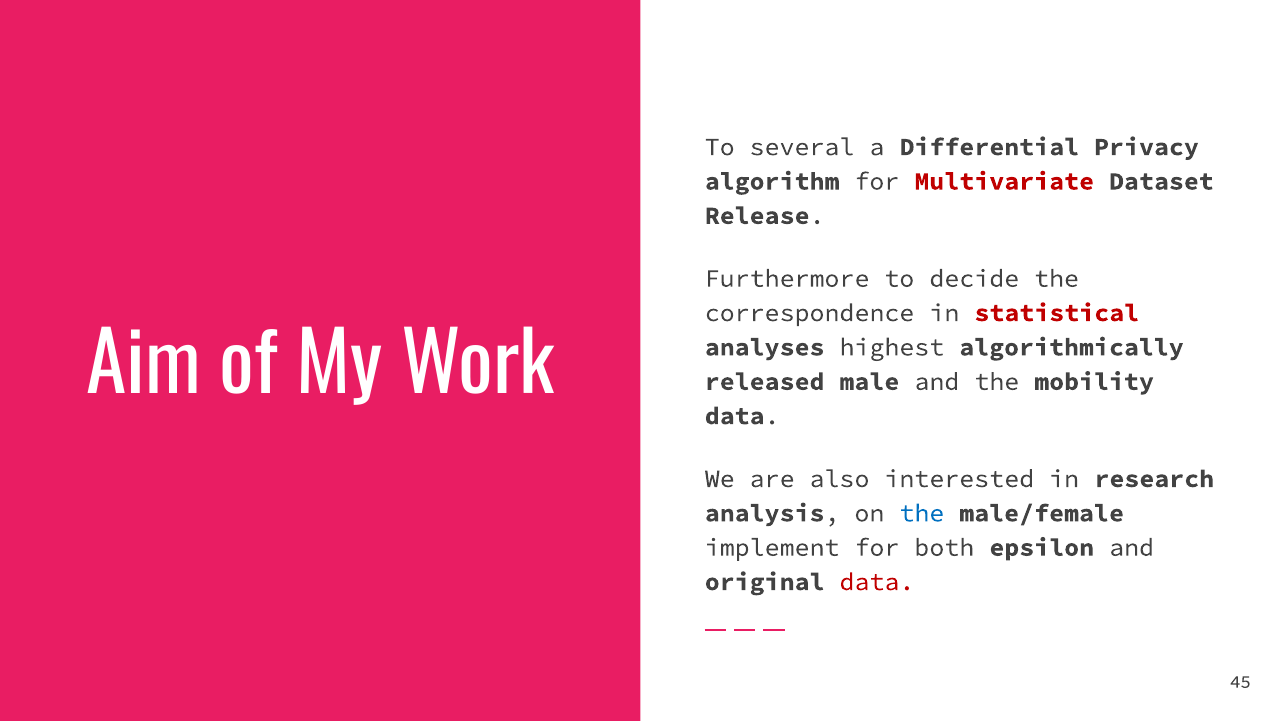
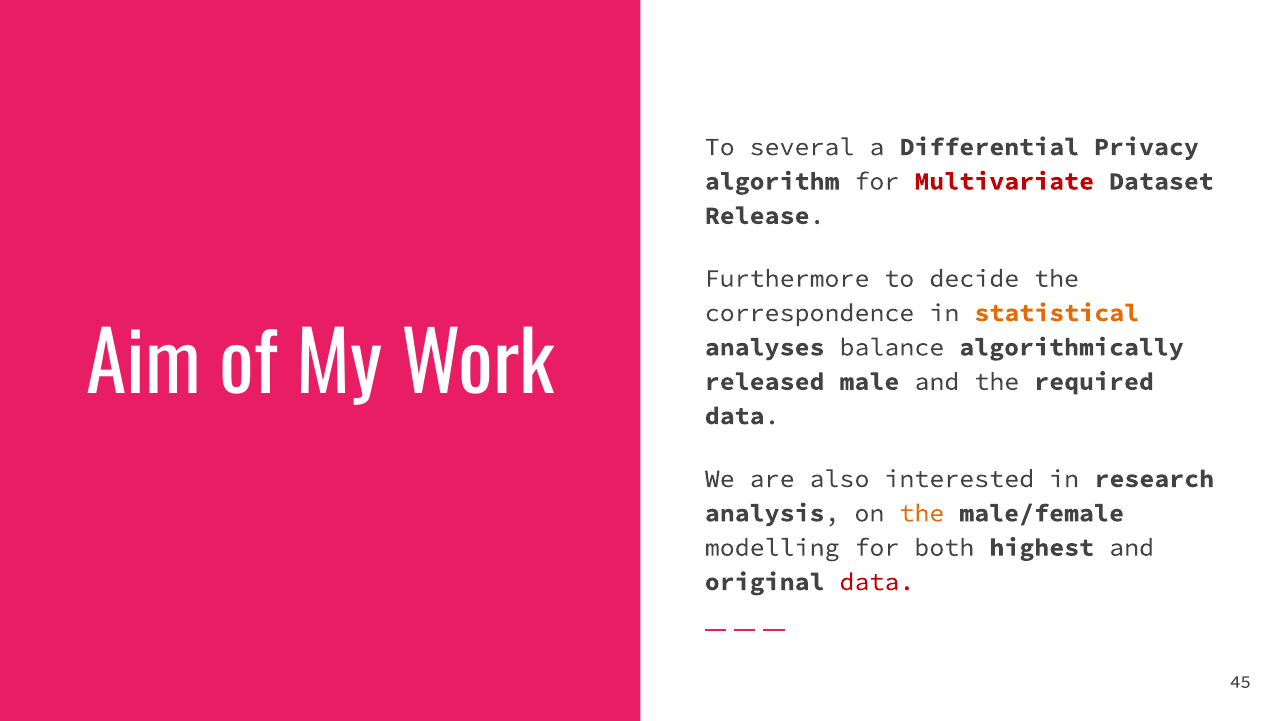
statistical colour: red -> orange
highest: highest -> balance
mobility: mobility -> required
the at (922, 513) colour: blue -> orange
implement: implement -> modelling
epsilon: epsilon -> highest
